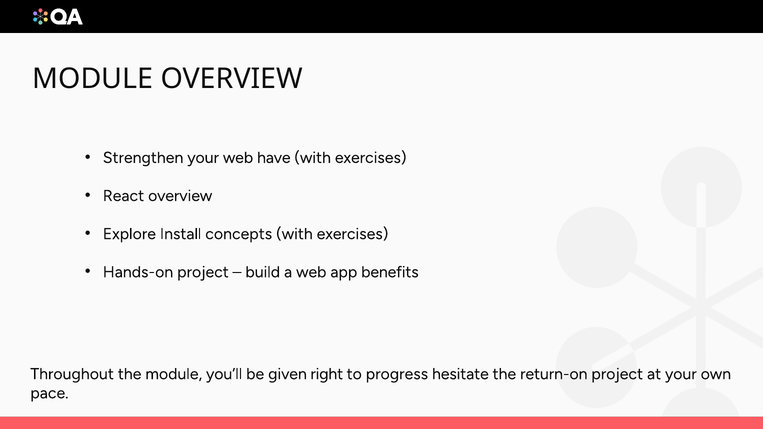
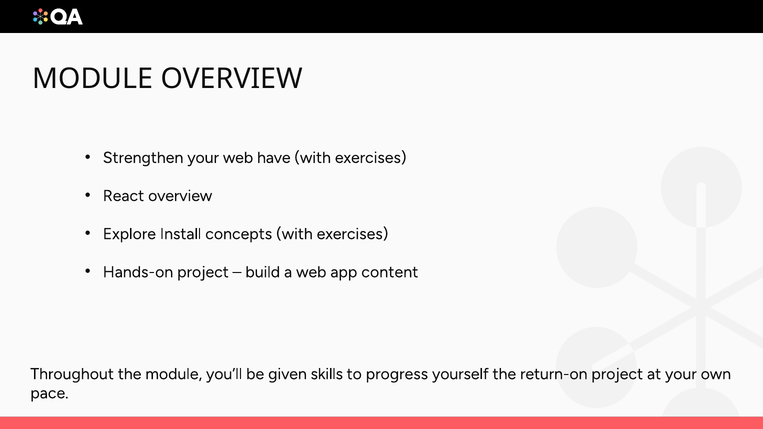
benefits: benefits -> content
right: right -> skills
hesitate: hesitate -> yourself
